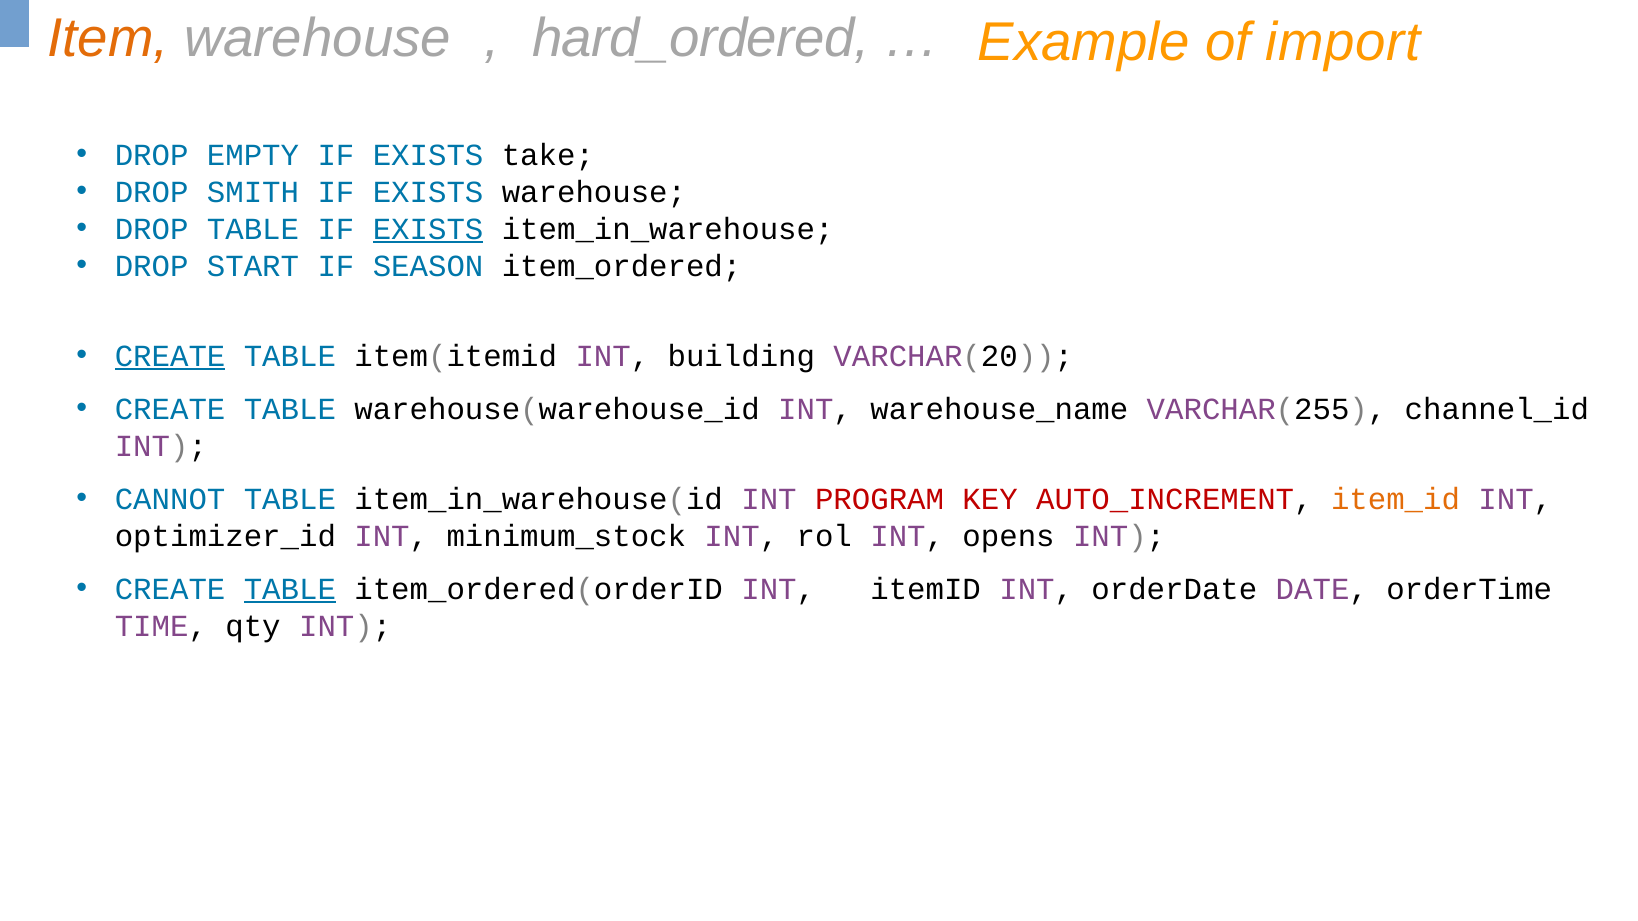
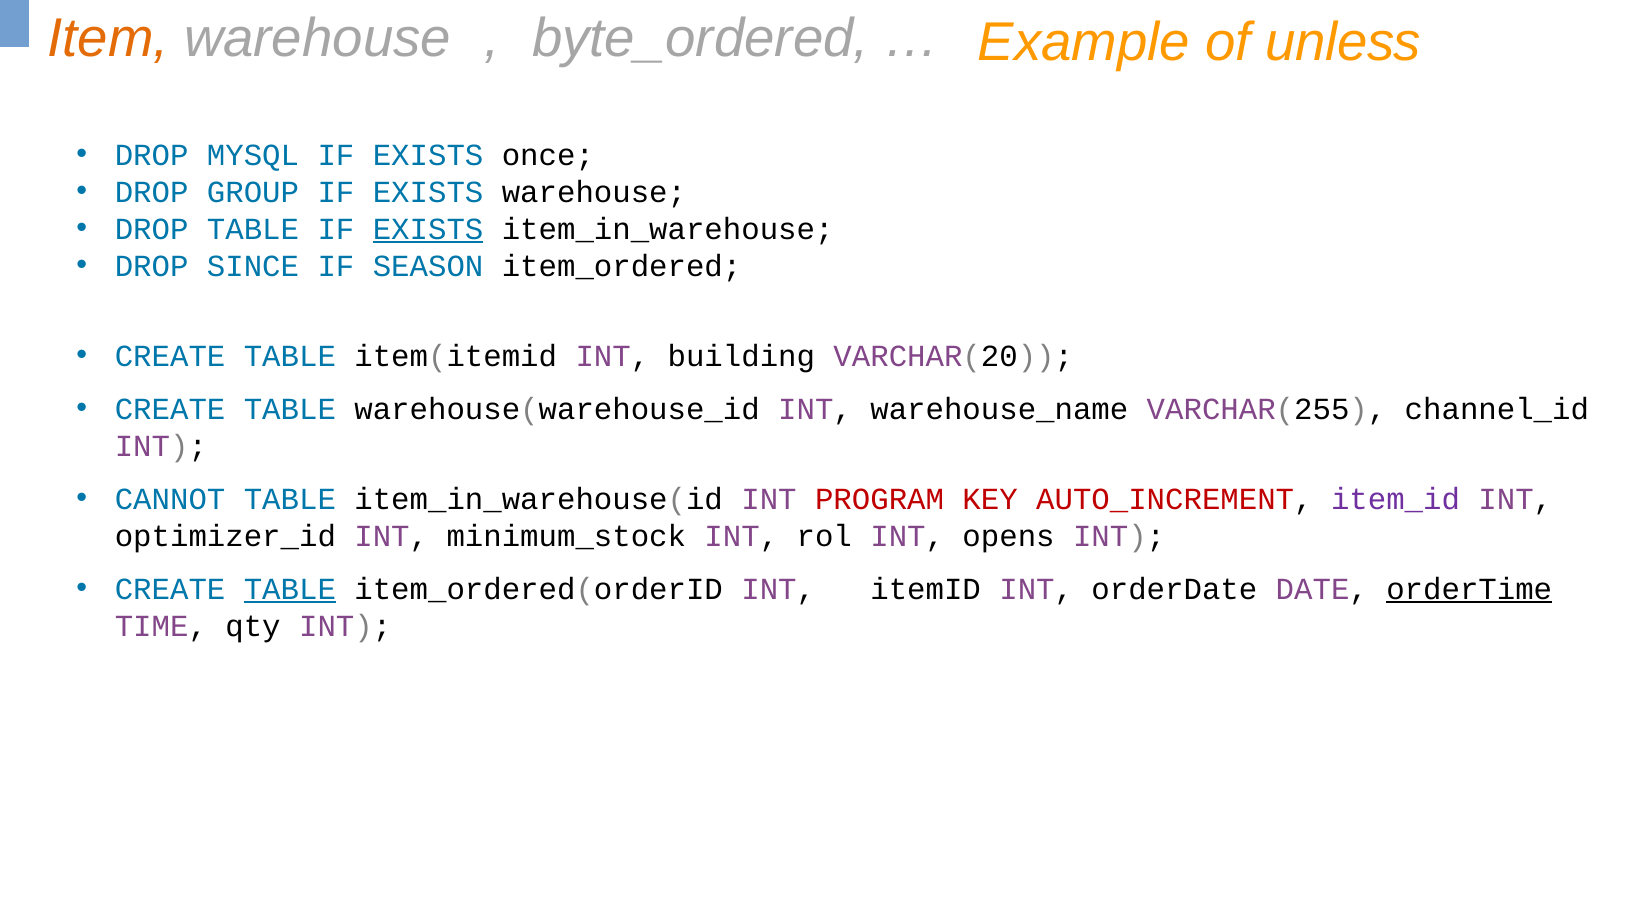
hard_ordered: hard_ordered -> byte_ordered
import: import -> unless
EMPTY: EMPTY -> MYSQL
take: take -> once
SMITH: SMITH -> GROUP
START: START -> SINCE
CREATE at (170, 356) underline: present -> none
item_id colour: orange -> purple
orderTime underline: none -> present
